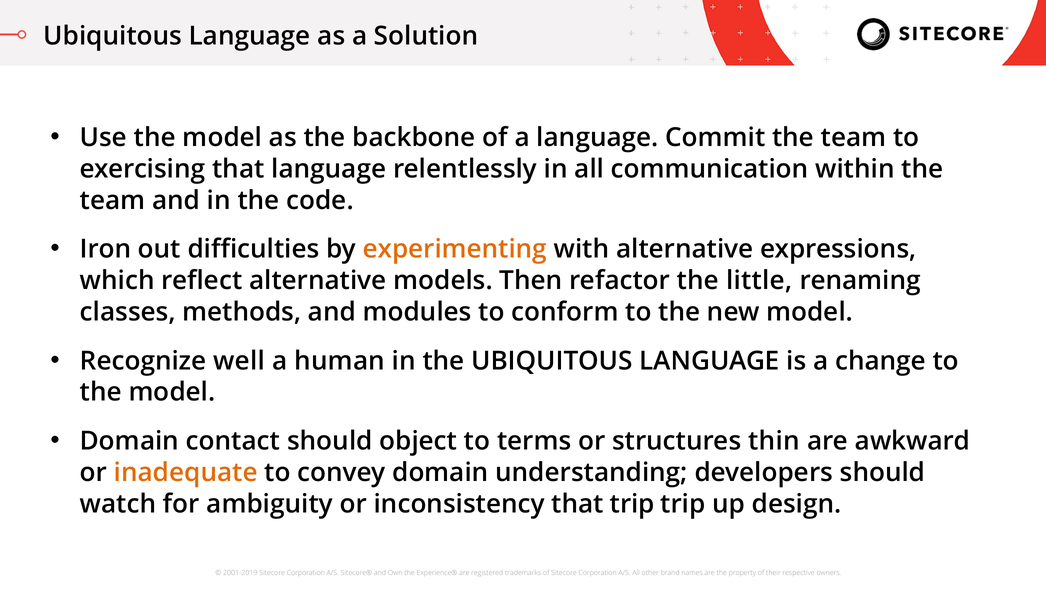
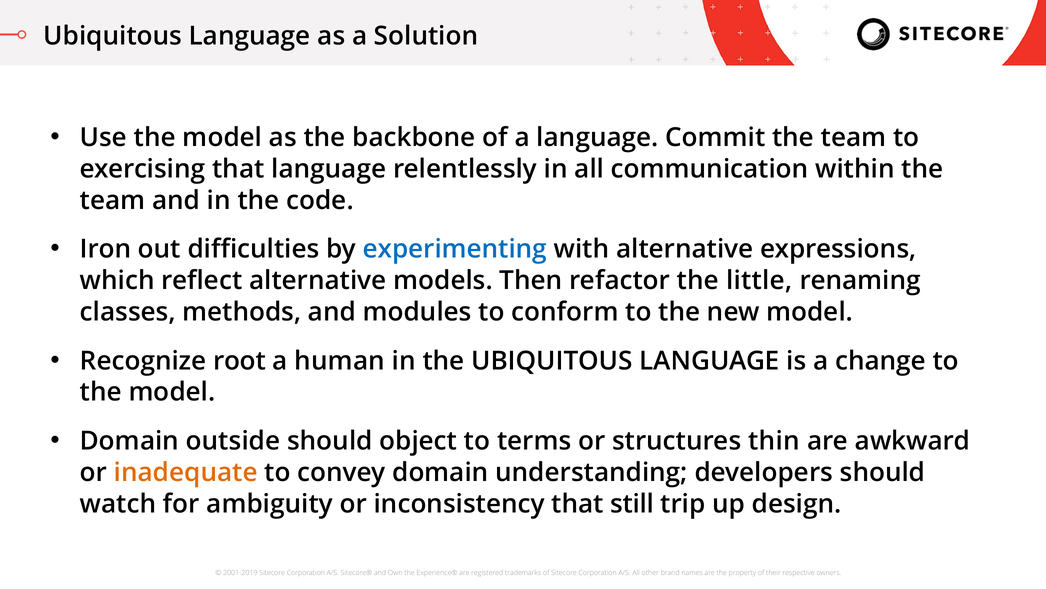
experimenting colour: orange -> blue
well: well -> root
contact: contact -> outside
that trip: trip -> still
